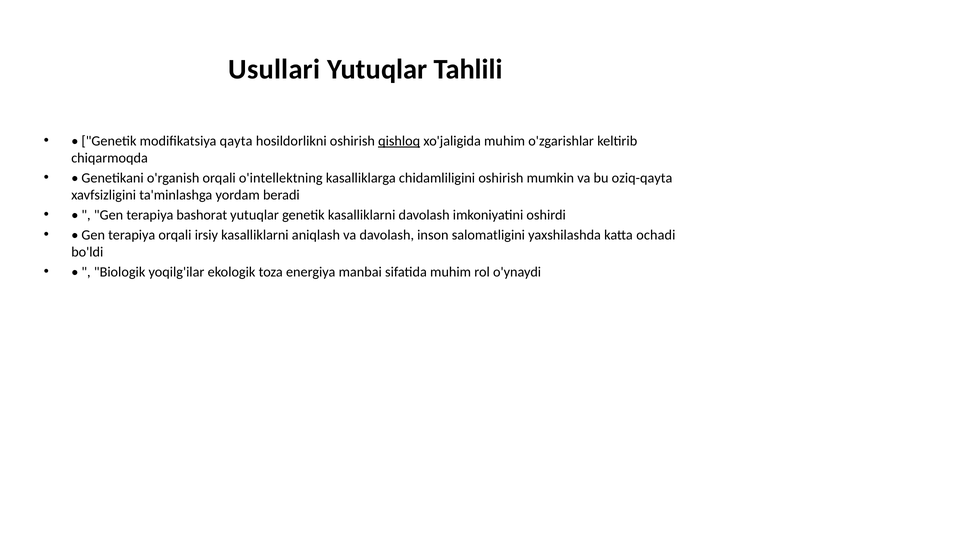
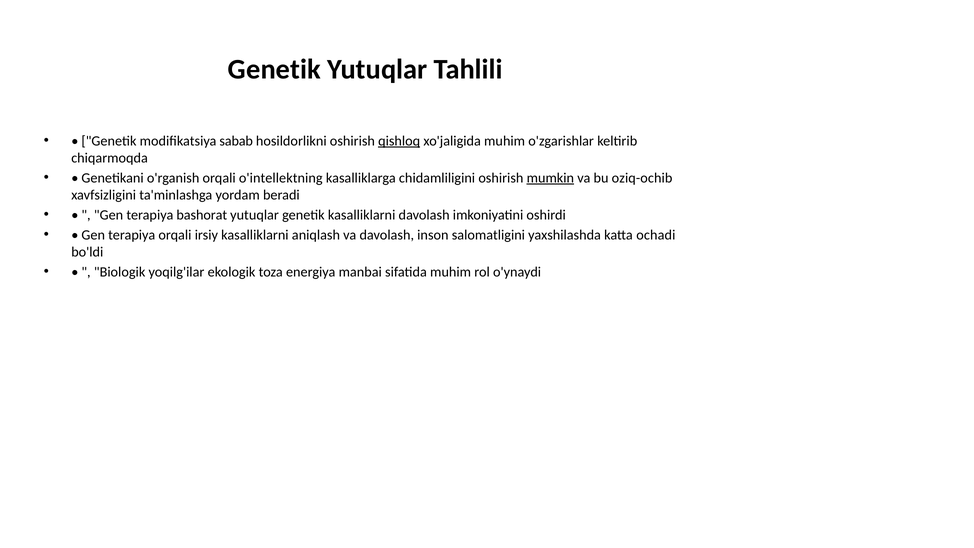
Usullari at (274, 70): Usullari -> Genetik
qayta: qayta -> sabab
mumkin underline: none -> present
oziq-qayta: oziq-qayta -> oziq-ochib
